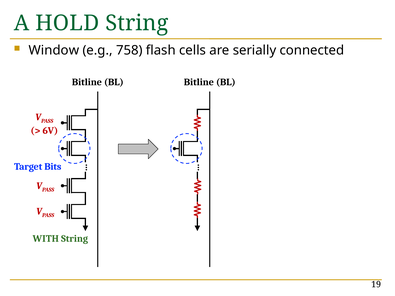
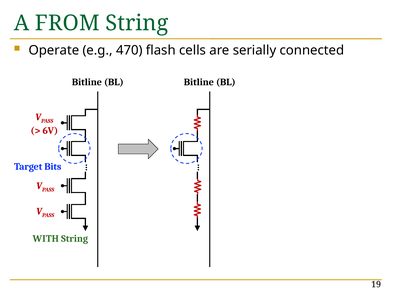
HOLD: HOLD -> FROM
Window: Window -> Operate
758: 758 -> 470
